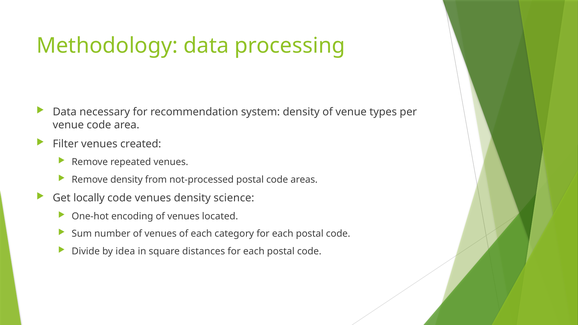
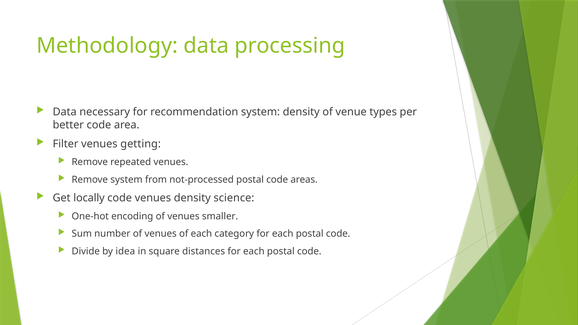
venue at (68, 125): venue -> better
created: created -> getting
Remove density: density -> system
located: located -> smaller
